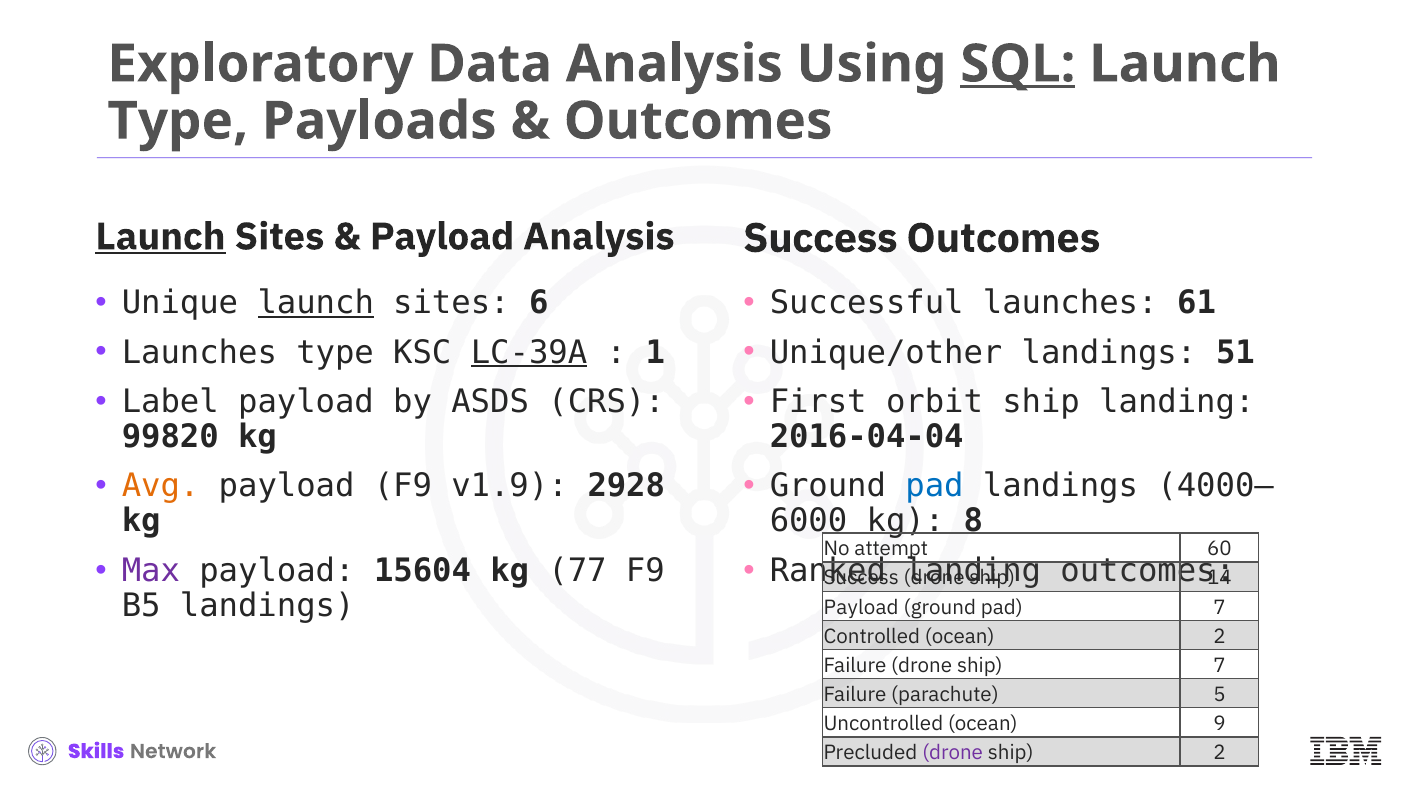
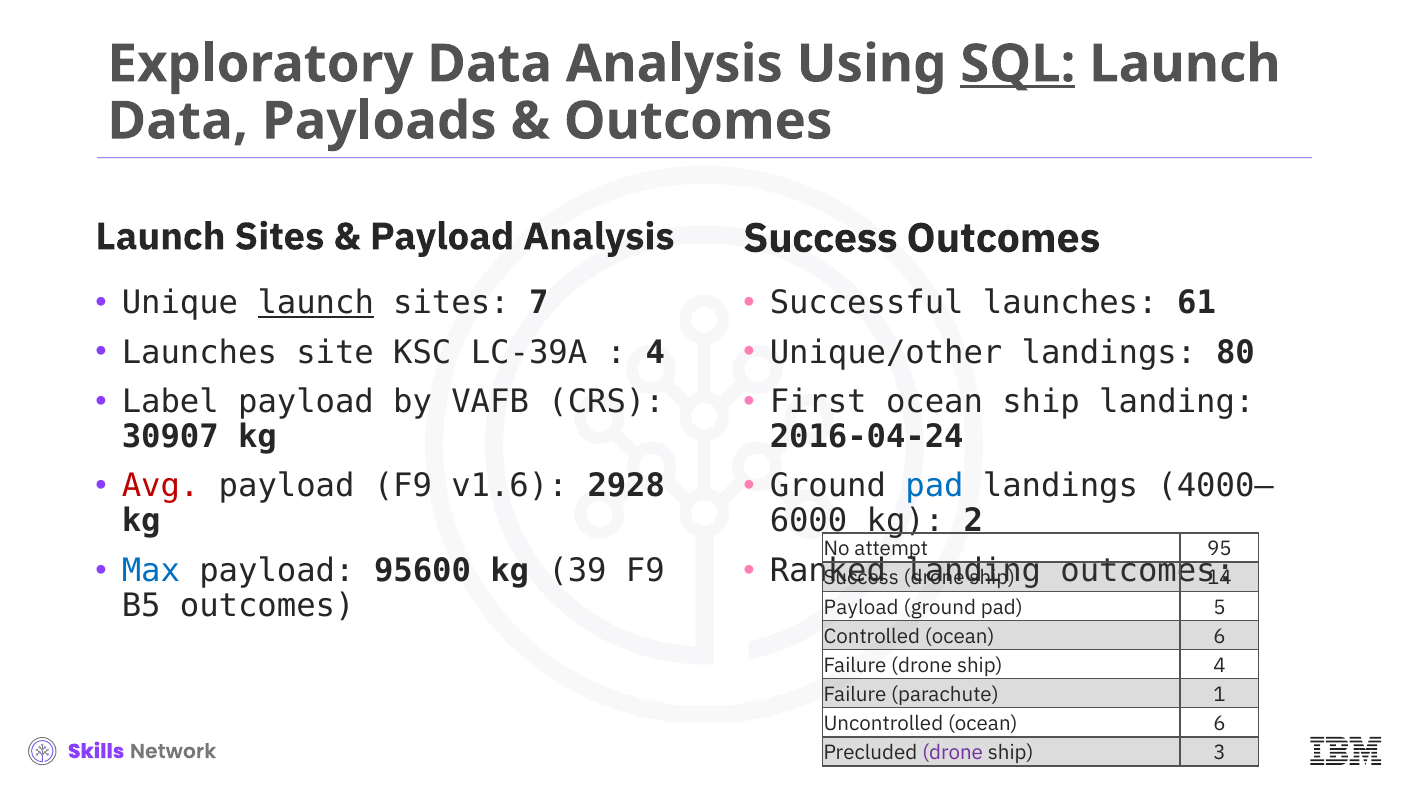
Type at (178, 121): Type -> Data
Launch at (160, 237) underline: present -> none
6: 6 -> 7
Launches type: type -> site
LC-39A underline: present -> none
1 at (655, 352): 1 -> 4
51: 51 -> 80
ASDS: ASDS -> VAFB
First orbit: orbit -> ocean
99820: 99820 -> 30907
2016-04-04: 2016-04-04 -> 2016-04-24
Avg colour: orange -> red
v1.9: v1.9 -> v1.6
8: 8 -> 2
60: 60 -> 95
Max colour: purple -> blue
15604: 15604 -> 95600
77: 77 -> 39
B5 landings: landings -> outcomes
pad 7: 7 -> 5
Controlled ocean 2: 2 -> 6
ship 7: 7 -> 4
5: 5 -> 1
Uncontrolled ocean 9: 9 -> 6
ship 2: 2 -> 3
